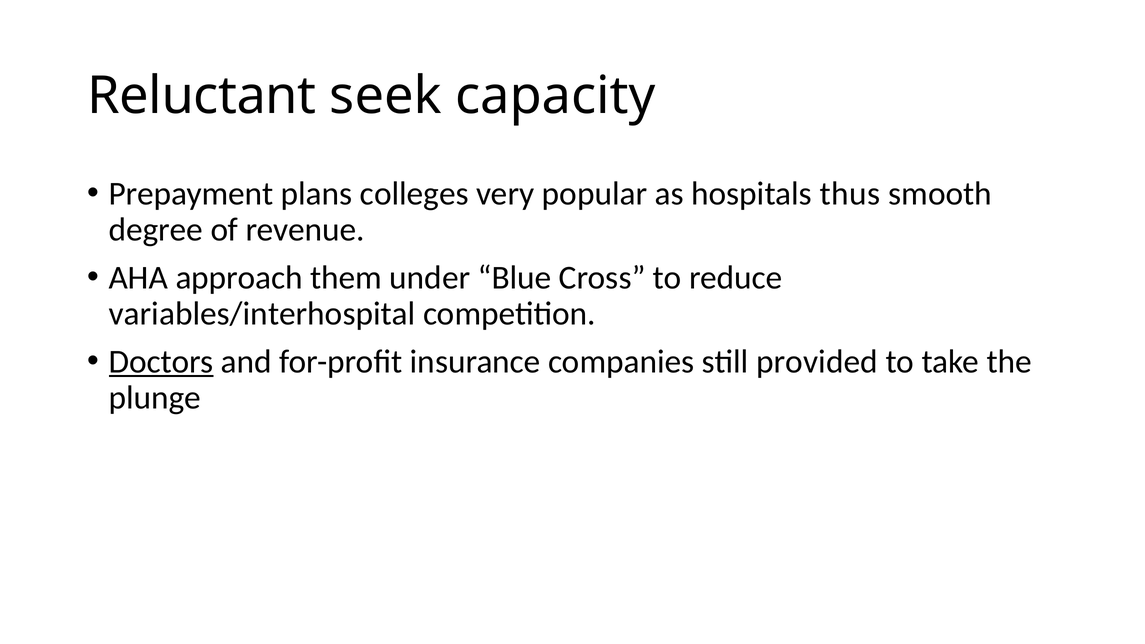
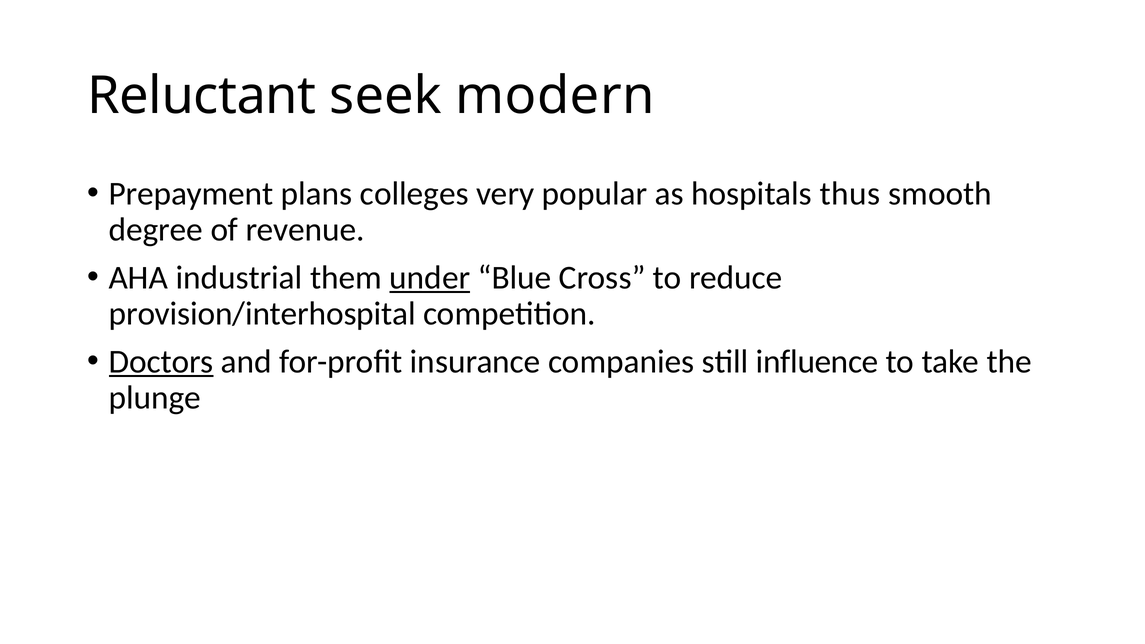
capacity: capacity -> modern
approach: approach -> industrial
under underline: none -> present
variables/interhospital: variables/interhospital -> provision/interhospital
provided: provided -> influence
